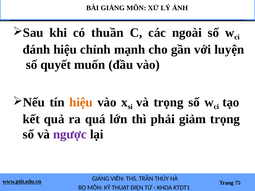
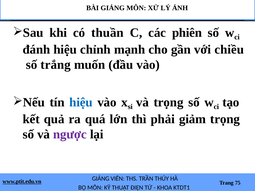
ngoài: ngoài -> phiên
luyện: luyện -> chiều
quyết: quyết -> trắng
hiệu at (81, 102) colour: orange -> blue
